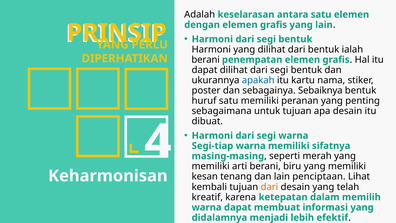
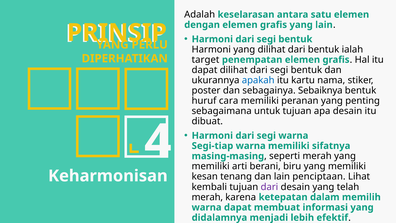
berani at (206, 60): berani -> target
huruf satu: satu -> cara
dari at (269, 187) colour: orange -> purple
kreatif at (207, 197): kreatif -> merah
